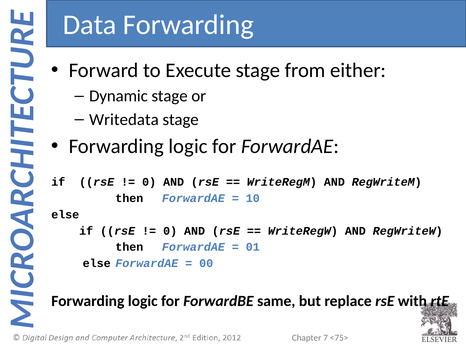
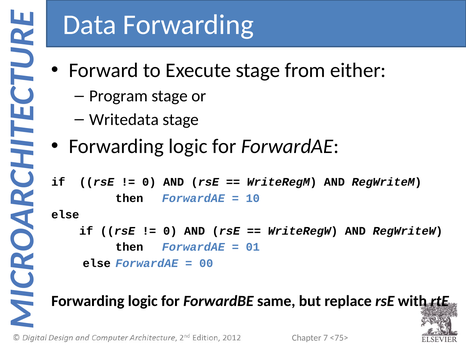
Dynamic: Dynamic -> Program
